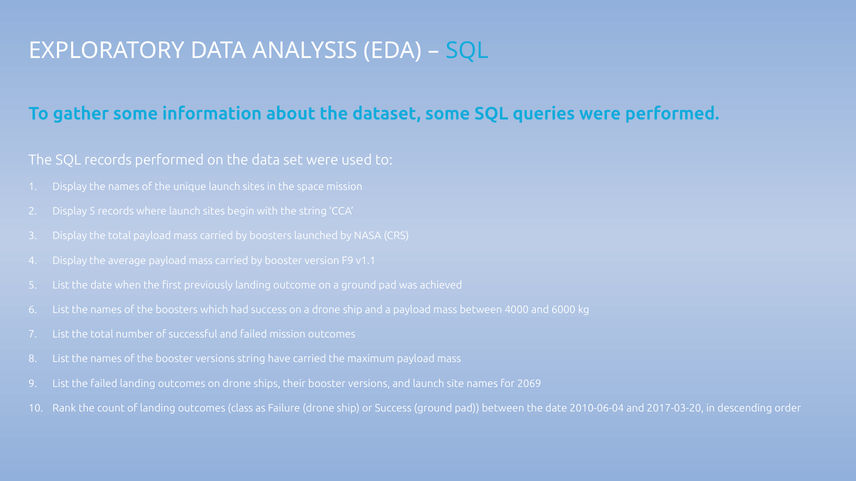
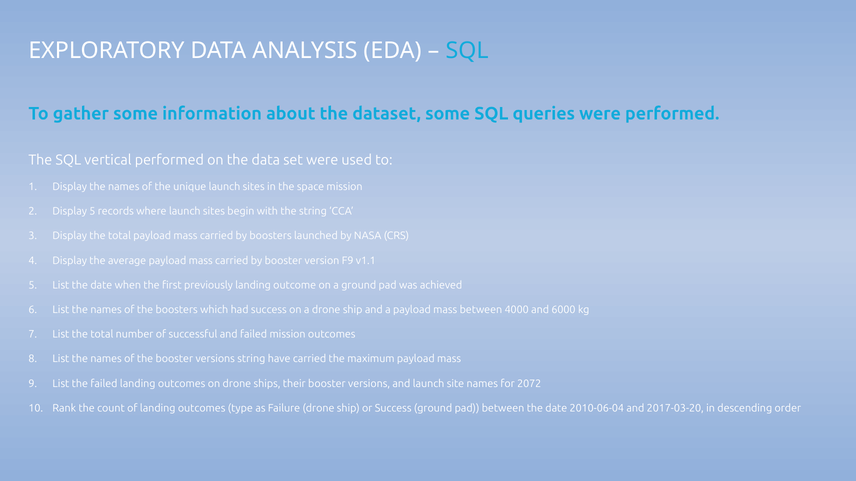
SQL records: records -> vertical
2069: 2069 -> 2072
class: class -> type
